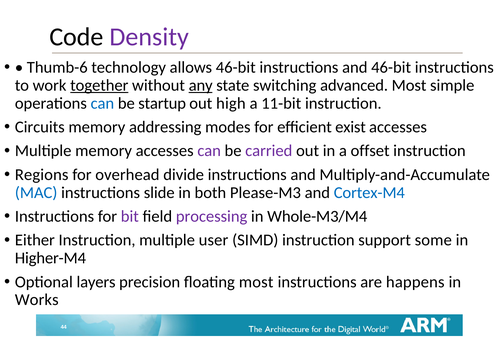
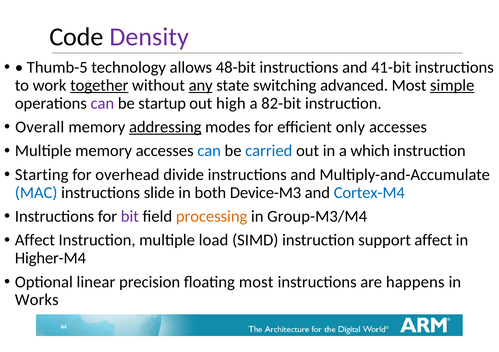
Thumb-6: Thumb-6 -> Thumb-5
allows 46-bit: 46-bit -> 48-bit
and 46-bit: 46-bit -> 41-bit
simple underline: none -> present
can at (102, 103) colour: blue -> purple
11-bit: 11-bit -> 82-bit
Circuits: Circuits -> Overall
addressing underline: none -> present
exist: exist -> only
can at (209, 151) colour: purple -> blue
carried colour: purple -> blue
offset: offset -> which
Regions: Regions -> Starting
Please-M3: Please-M3 -> Device-M3
processing colour: purple -> orange
Whole-M3/M4: Whole-M3/M4 -> Group-M3/M4
Either at (35, 241): Either -> Affect
user: user -> load
support some: some -> affect
layers: layers -> linear
